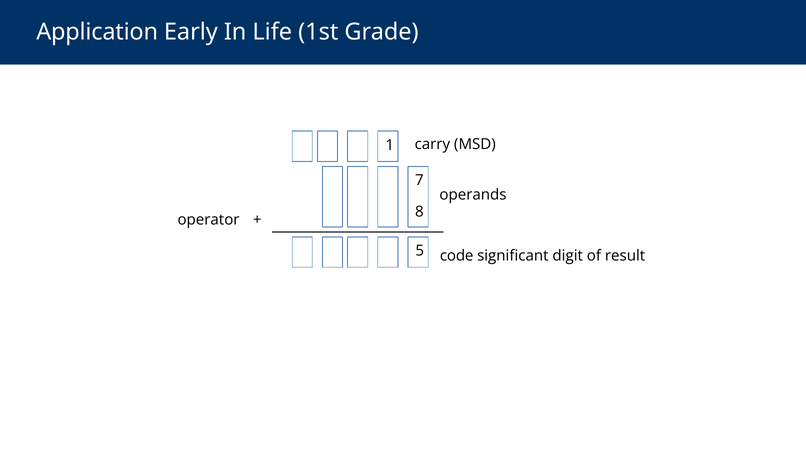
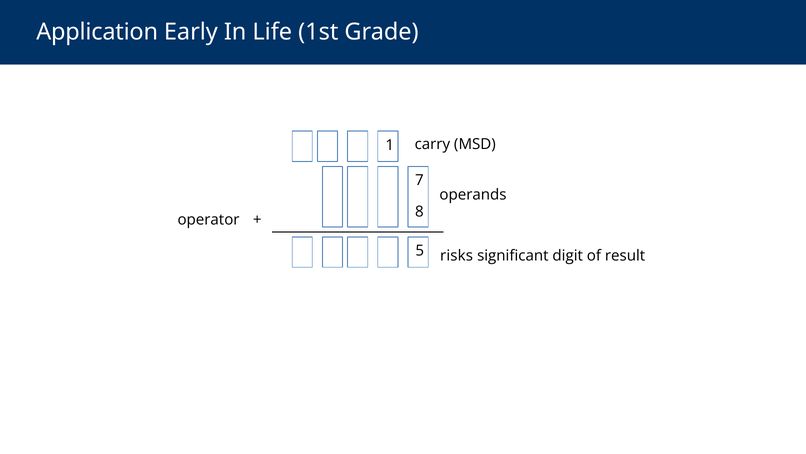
code: code -> risks
